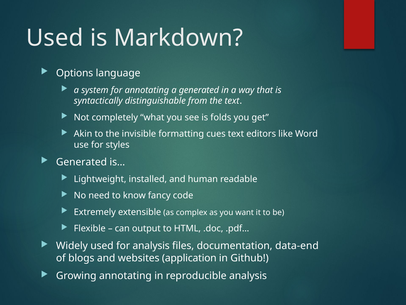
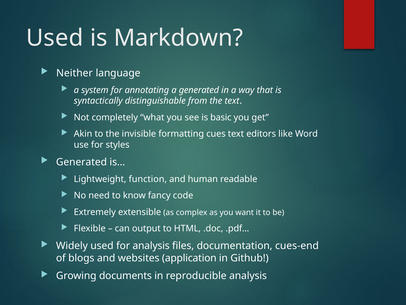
Options: Options -> Neither
folds: folds -> basic
installed: installed -> function
data-end: data-end -> cues-end
Growing annotating: annotating -> documents
